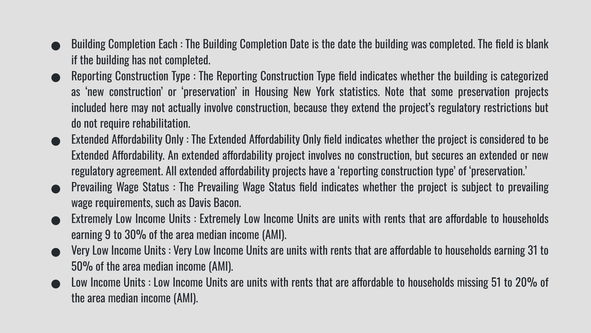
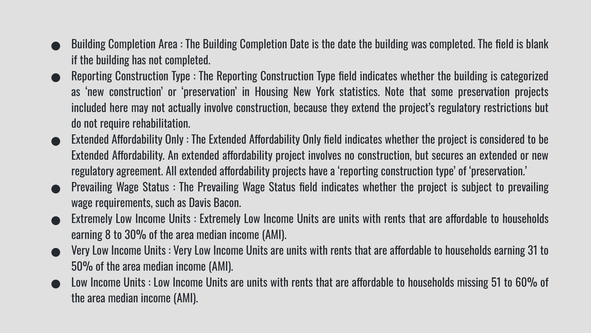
Completion Each: Each -> Area
9: 9 -> 8
20%: 20% -> 60%
